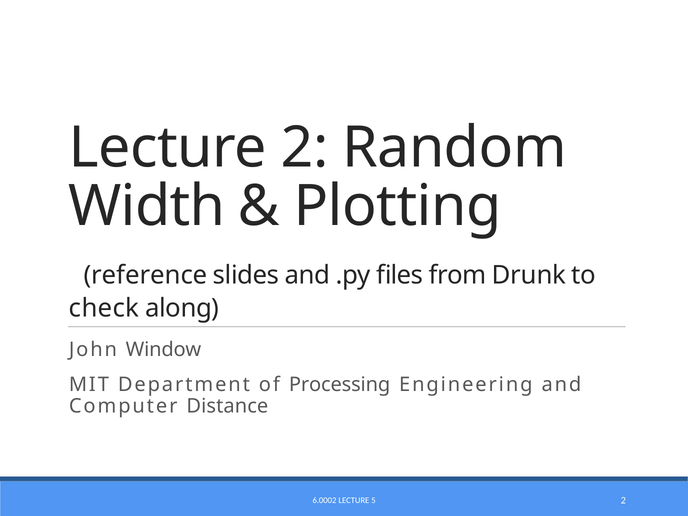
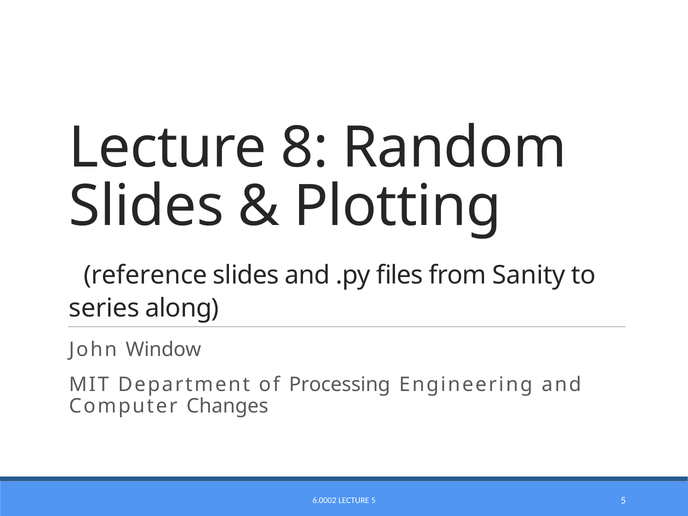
Lecture 2: 2 -> 8
Width at (147, 207): Width -> Slides
Drunk: Drunk -> Sanity
check: check -> series
Distance: Distance -> Changes
5 2: 2 -> 5
